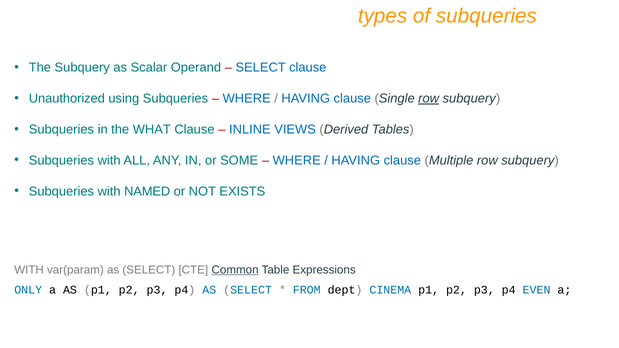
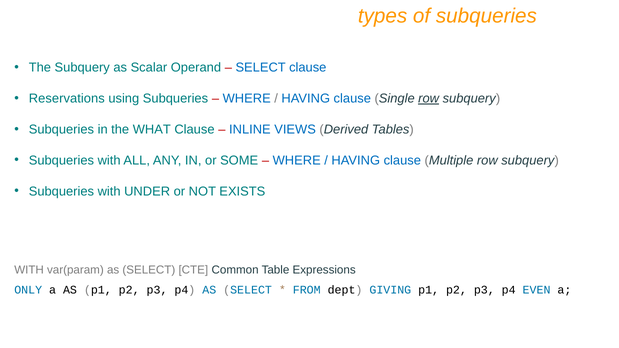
Unauthorized: Unauthorized -> Reservations
NAMED: NAMED -> UNDER
Common underline: present -> none
CINEMA: CINEMA -> GIVING
